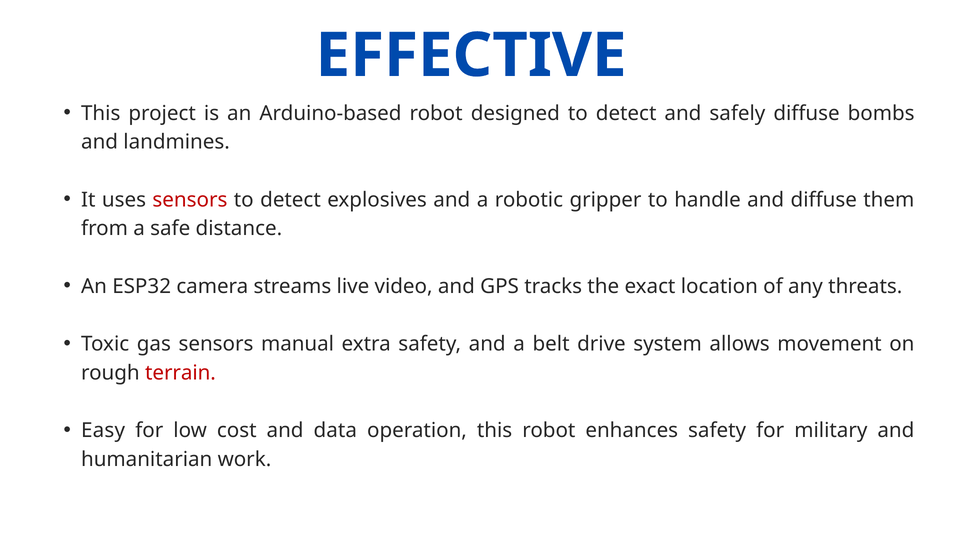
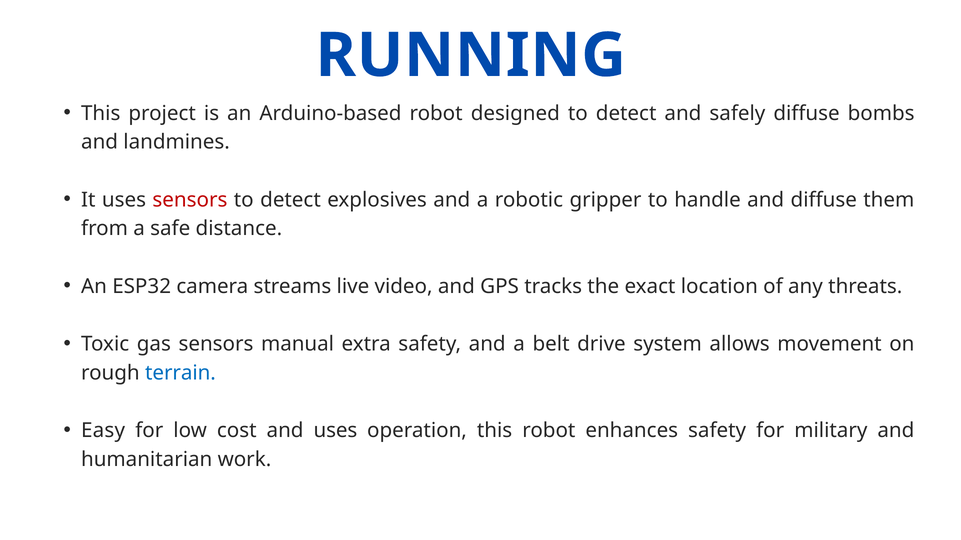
EFFECTIVE: EFFECTIVE -> RUNNING
terrain colour: red -> blue
and data: data -> uses
